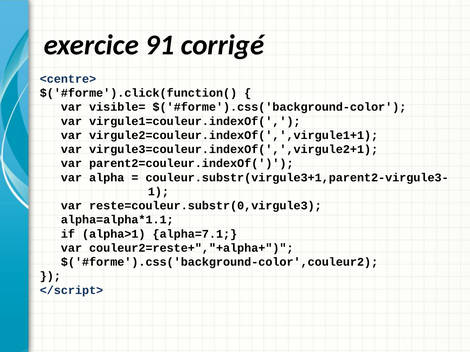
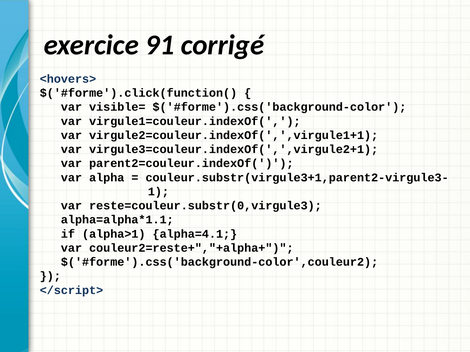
<centre>: <centre> -> <hovers>
alpha=7.1: alpha=7.1 -> alpha=4.1
